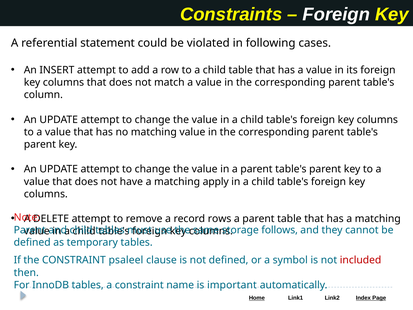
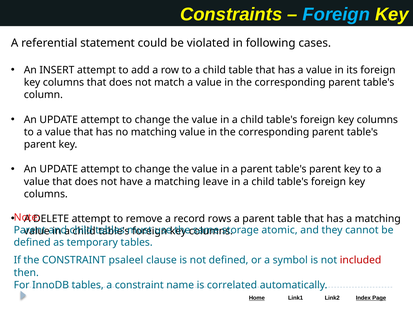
Foreign at (336, 14) colour: white -> light blue
apply: apply -> leave
follows: follows -> atomic
important: important -> correlated
